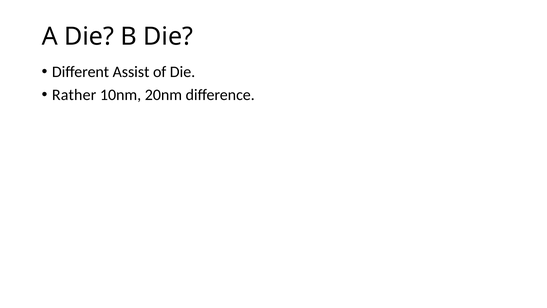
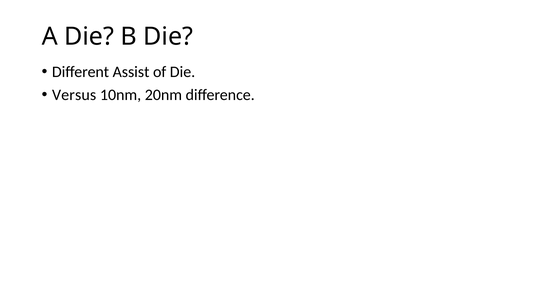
Rather: Rather -> Versus
